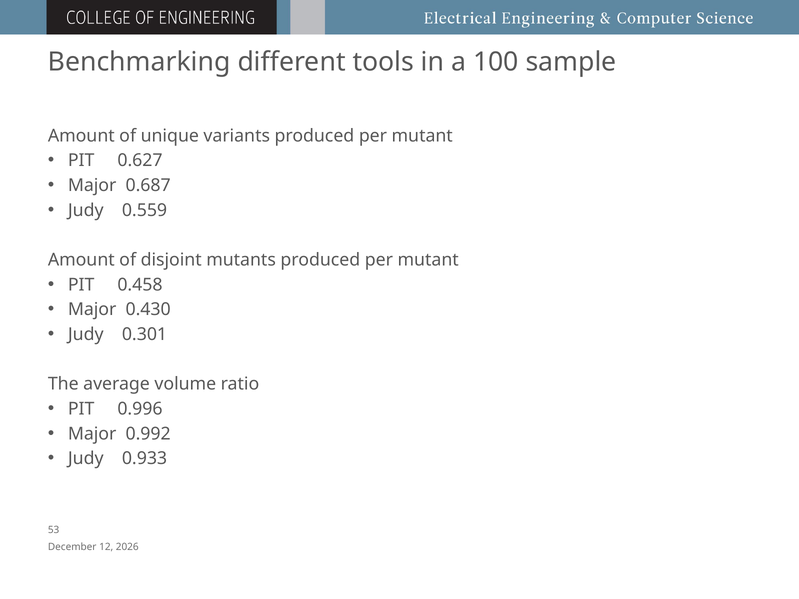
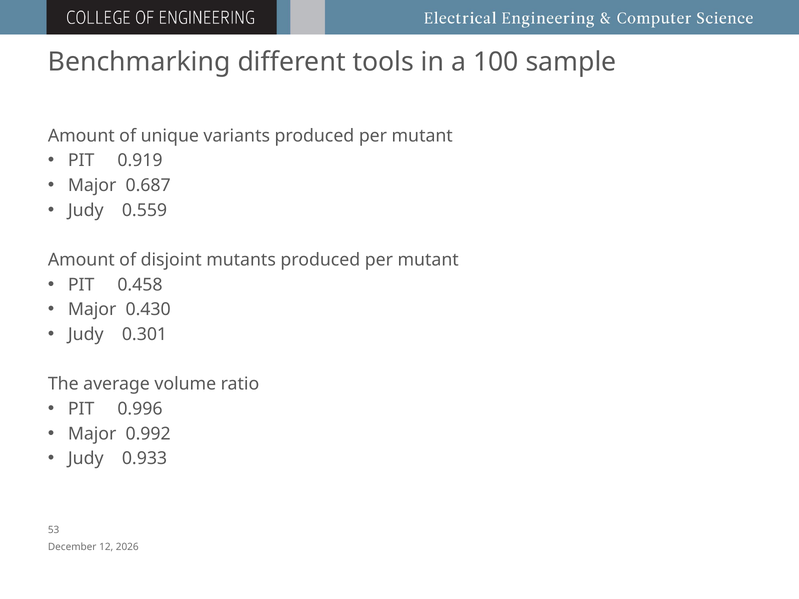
0.627: 0.627 -> 0.919
